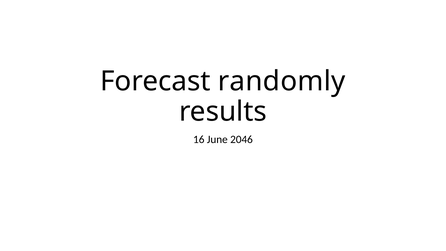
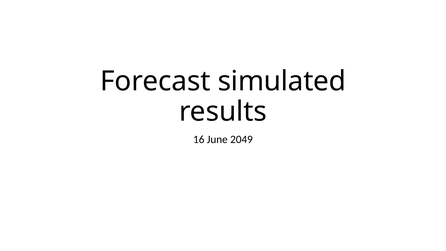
randomly: randomly -> simulated
2046: 2046 -> 2049
